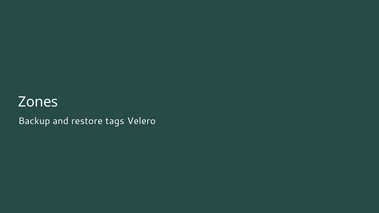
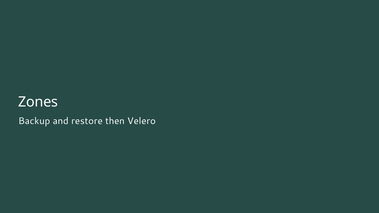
tags: tags -> then
